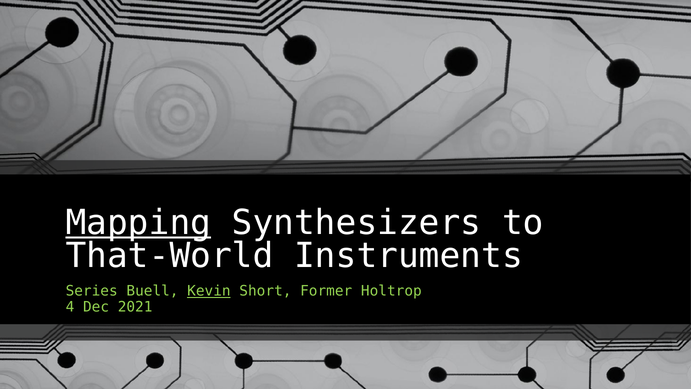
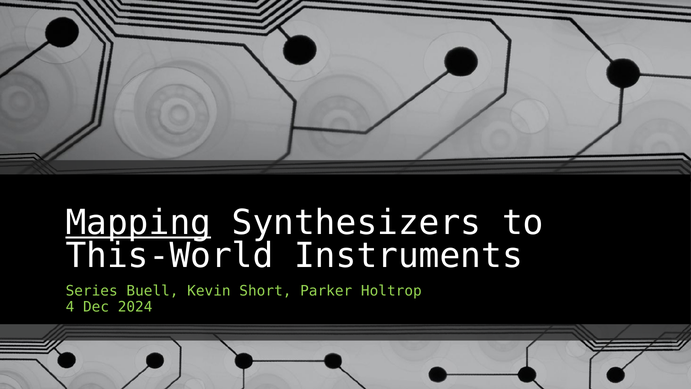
That-World: That-World -> This-World
Kevin underline: present -> none
Former: Former -> Parker
2021: 2021 -> 2024
